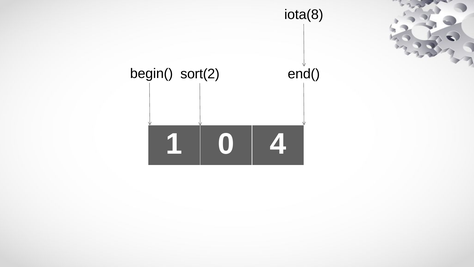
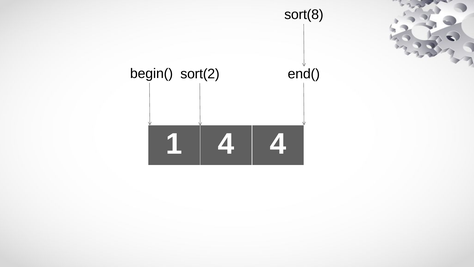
iota(8: iota(8 -> sort(8
1 0: 0 -> 4
